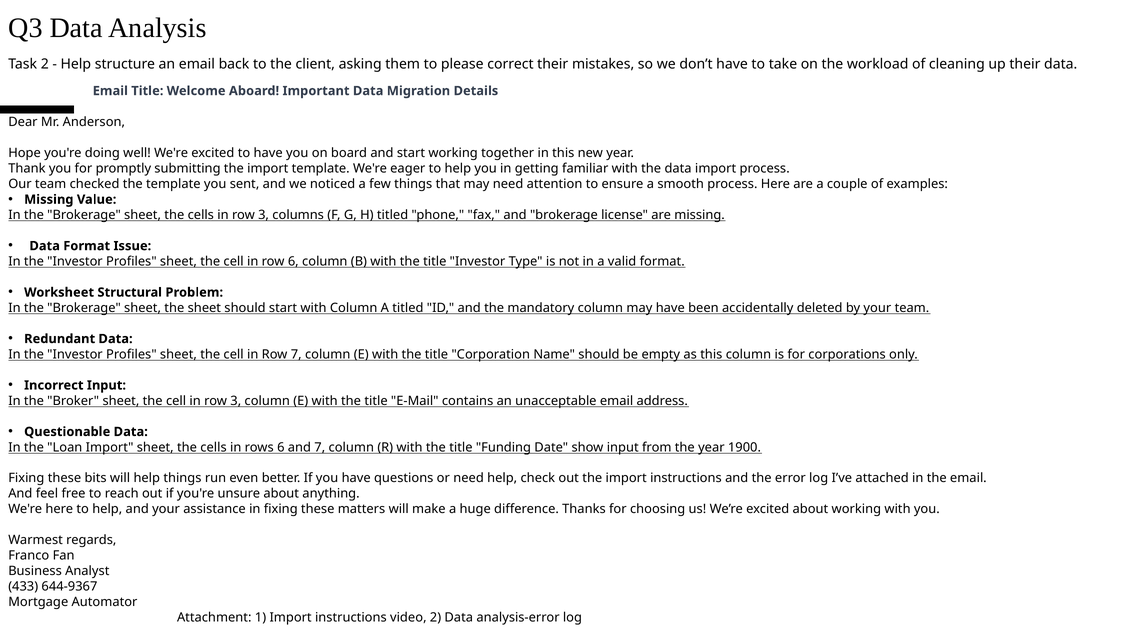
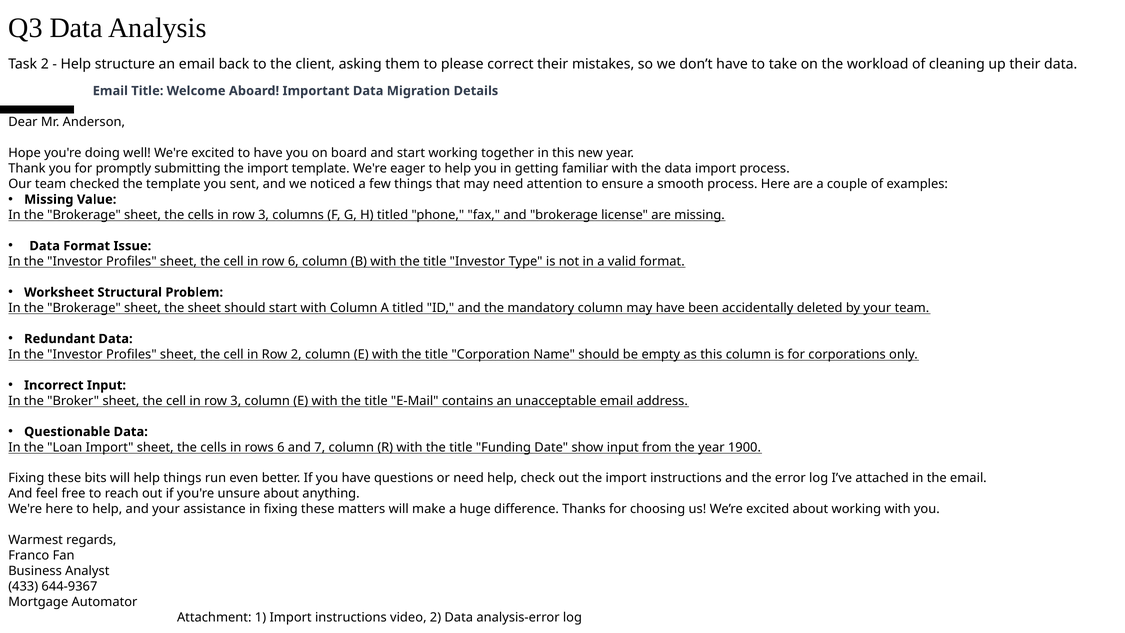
Row 7: 7 -> 2
